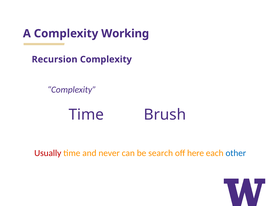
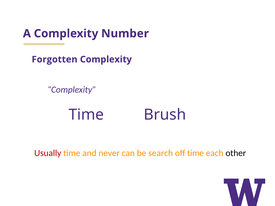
Working: Working -> Number
Recursion: Recursion -> Forgotten
off here: here -> time
other colour: blue -> black
